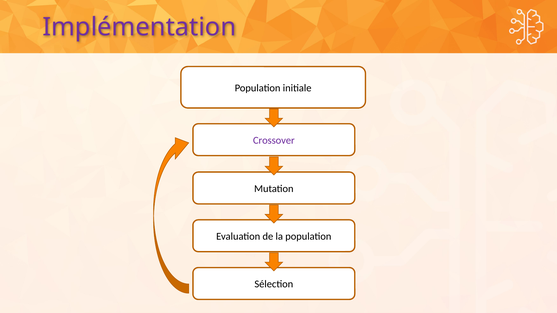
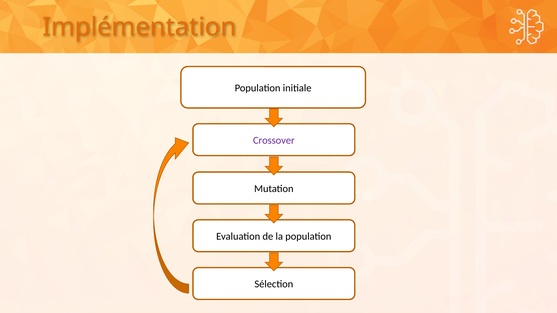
Implémentation colour: purple -> orange
